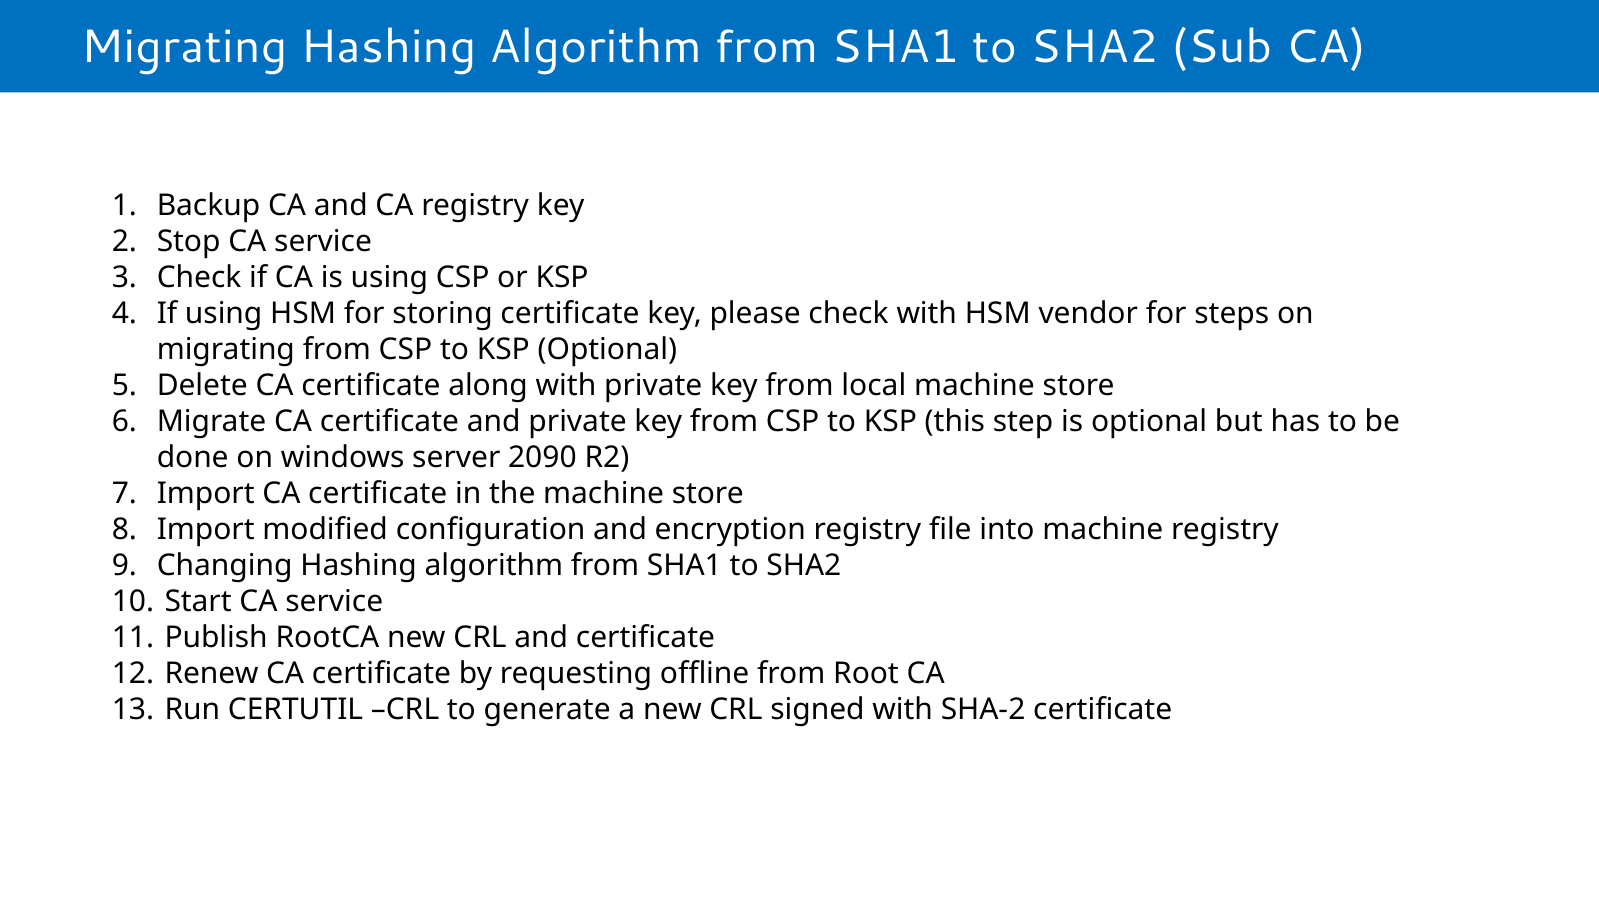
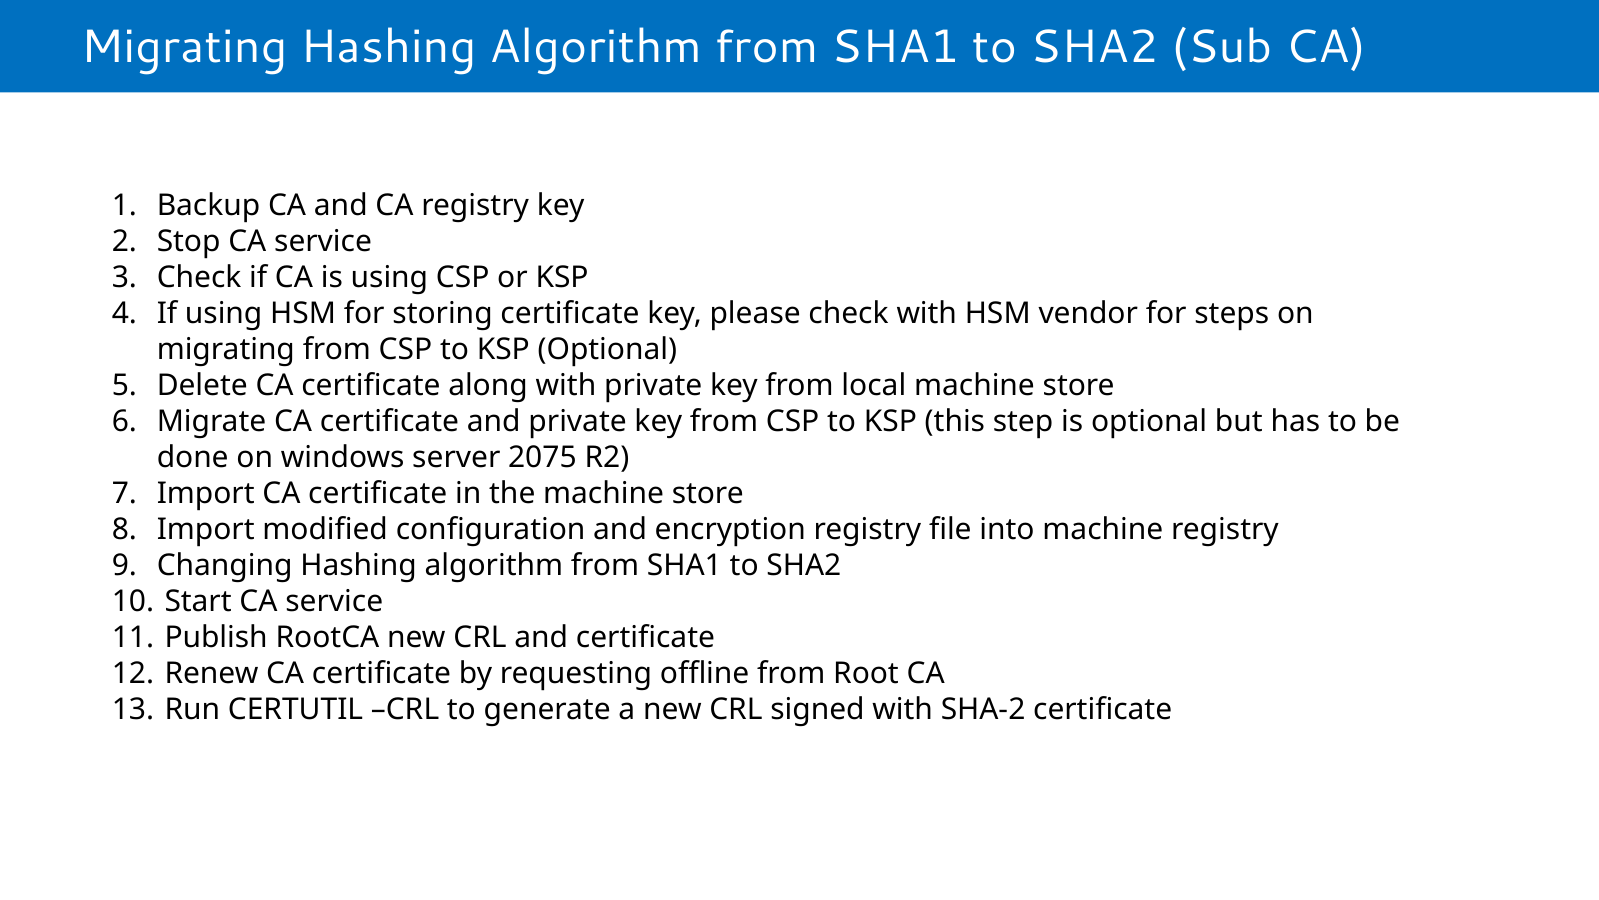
2090: 2090 -> 2075
